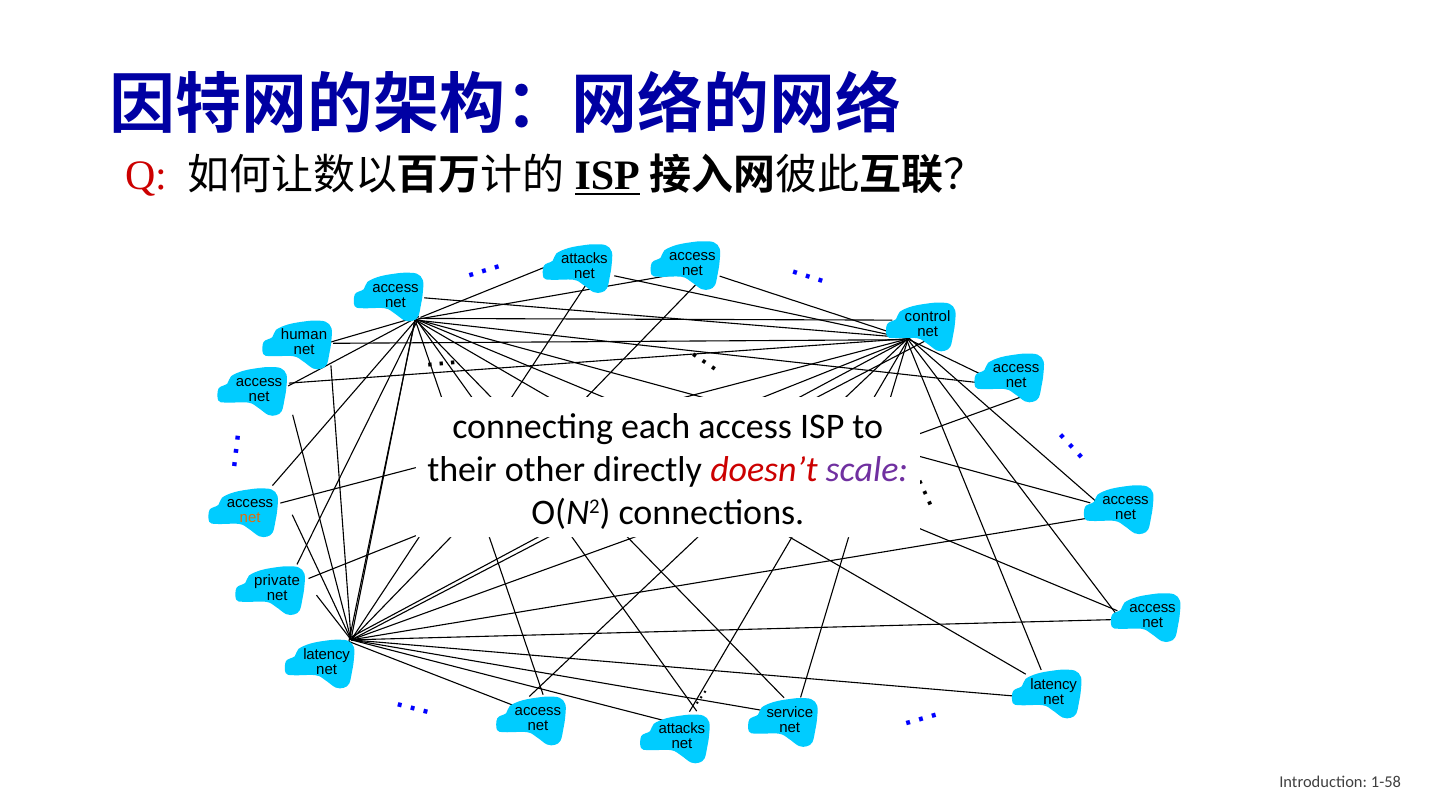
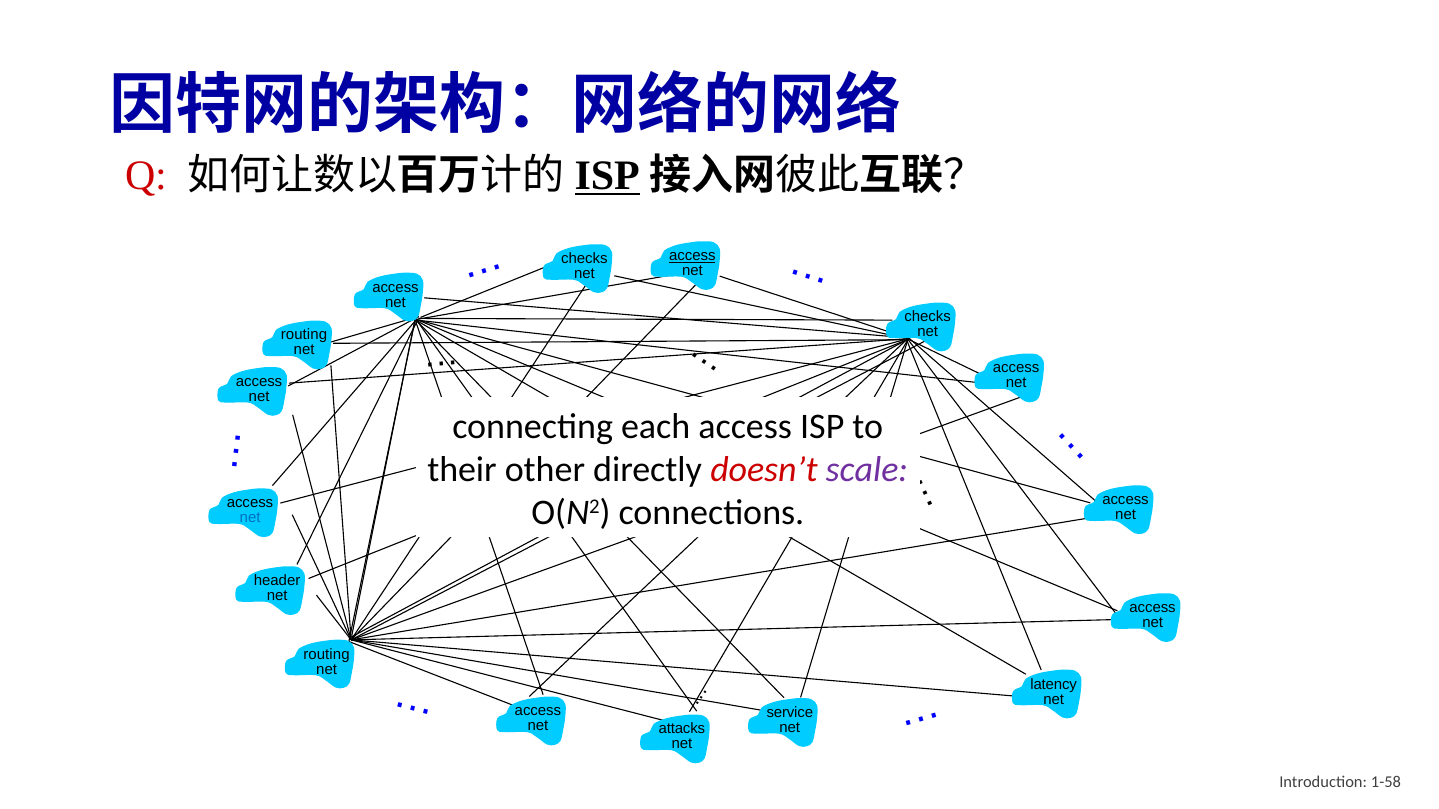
access at (692, 256) underline: none -> present
attacks at (584, 259): attacks -> checks
control at (928, 317): control -> checks
human at (304, 335): human -> routing
net at (250, 518) colour: orange -> blue
private: private -> header
latency at (327, 654): latency -> routing
